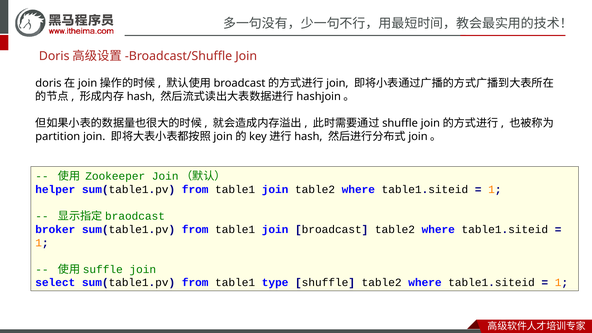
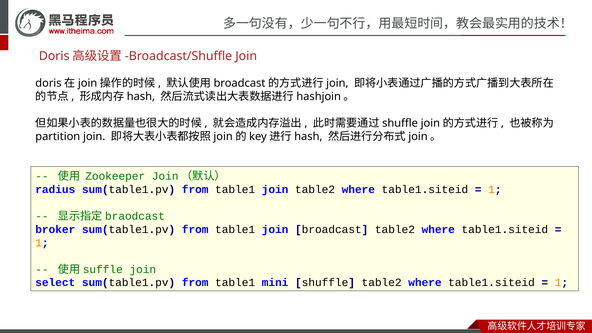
helper: helper -> radius
type: type -> mini
